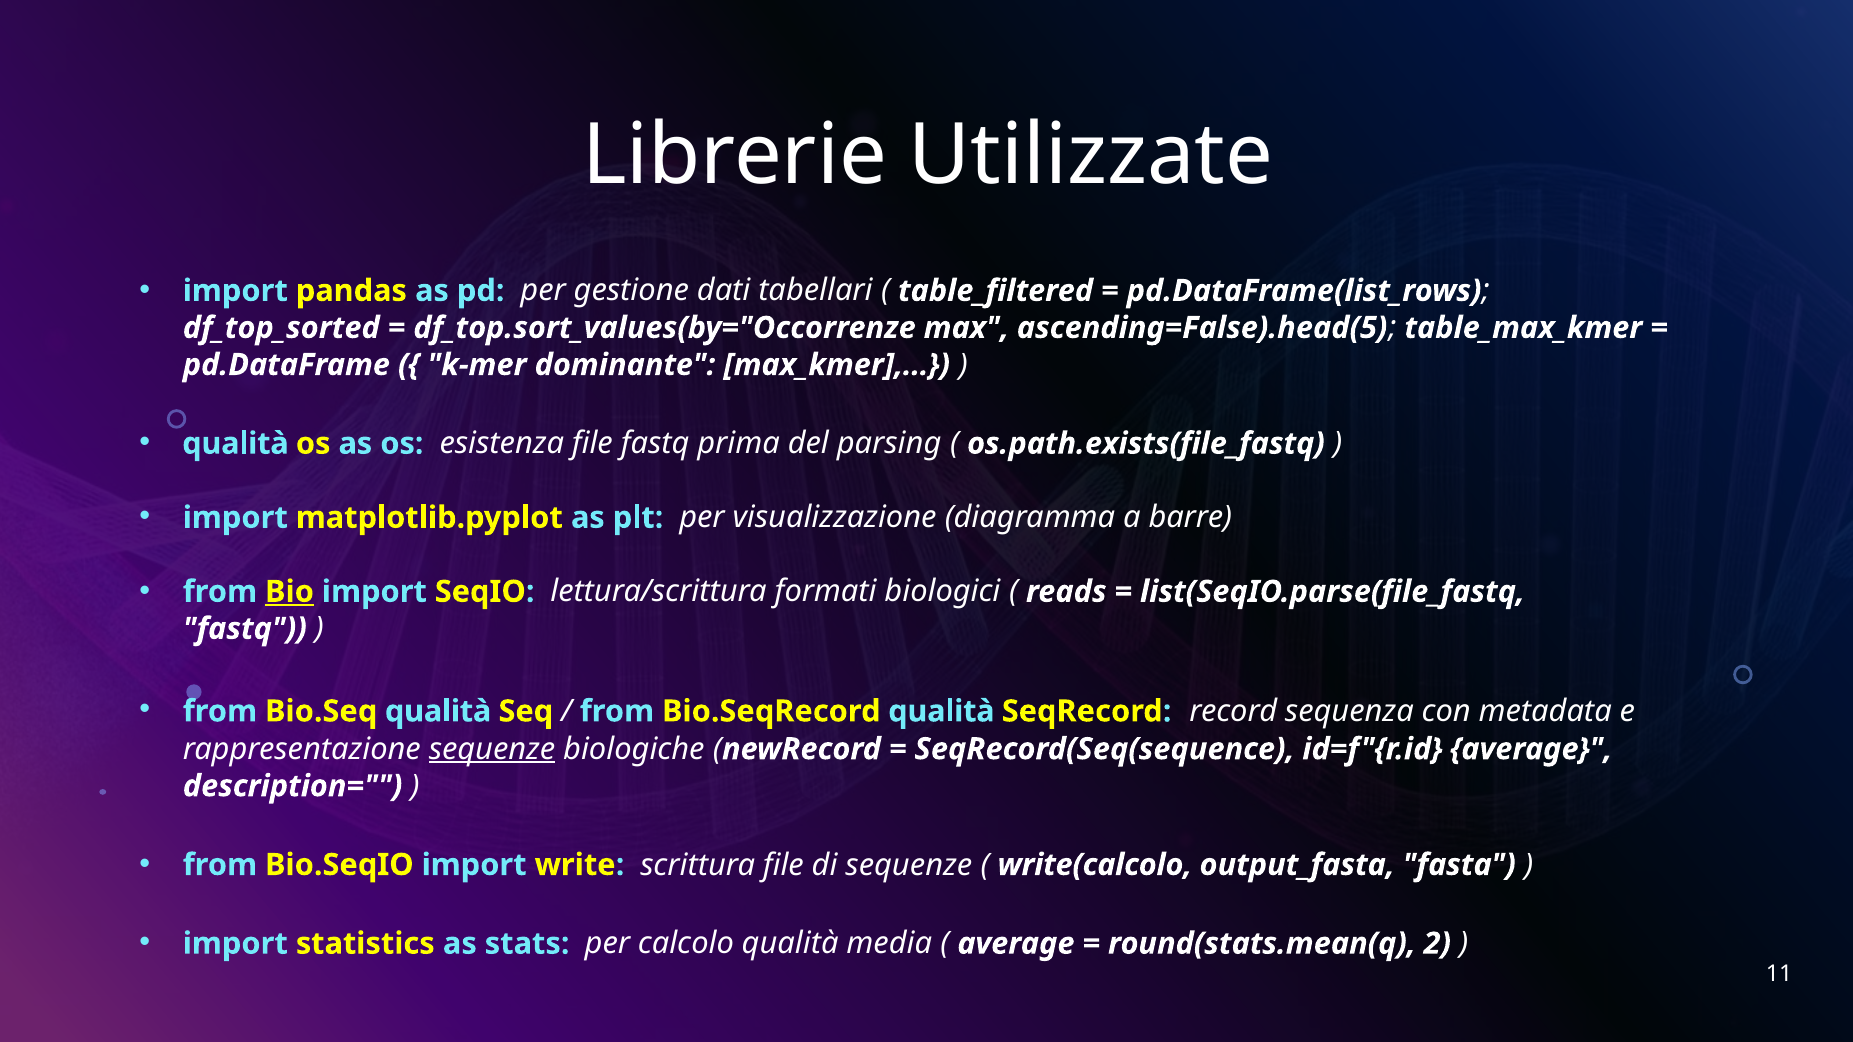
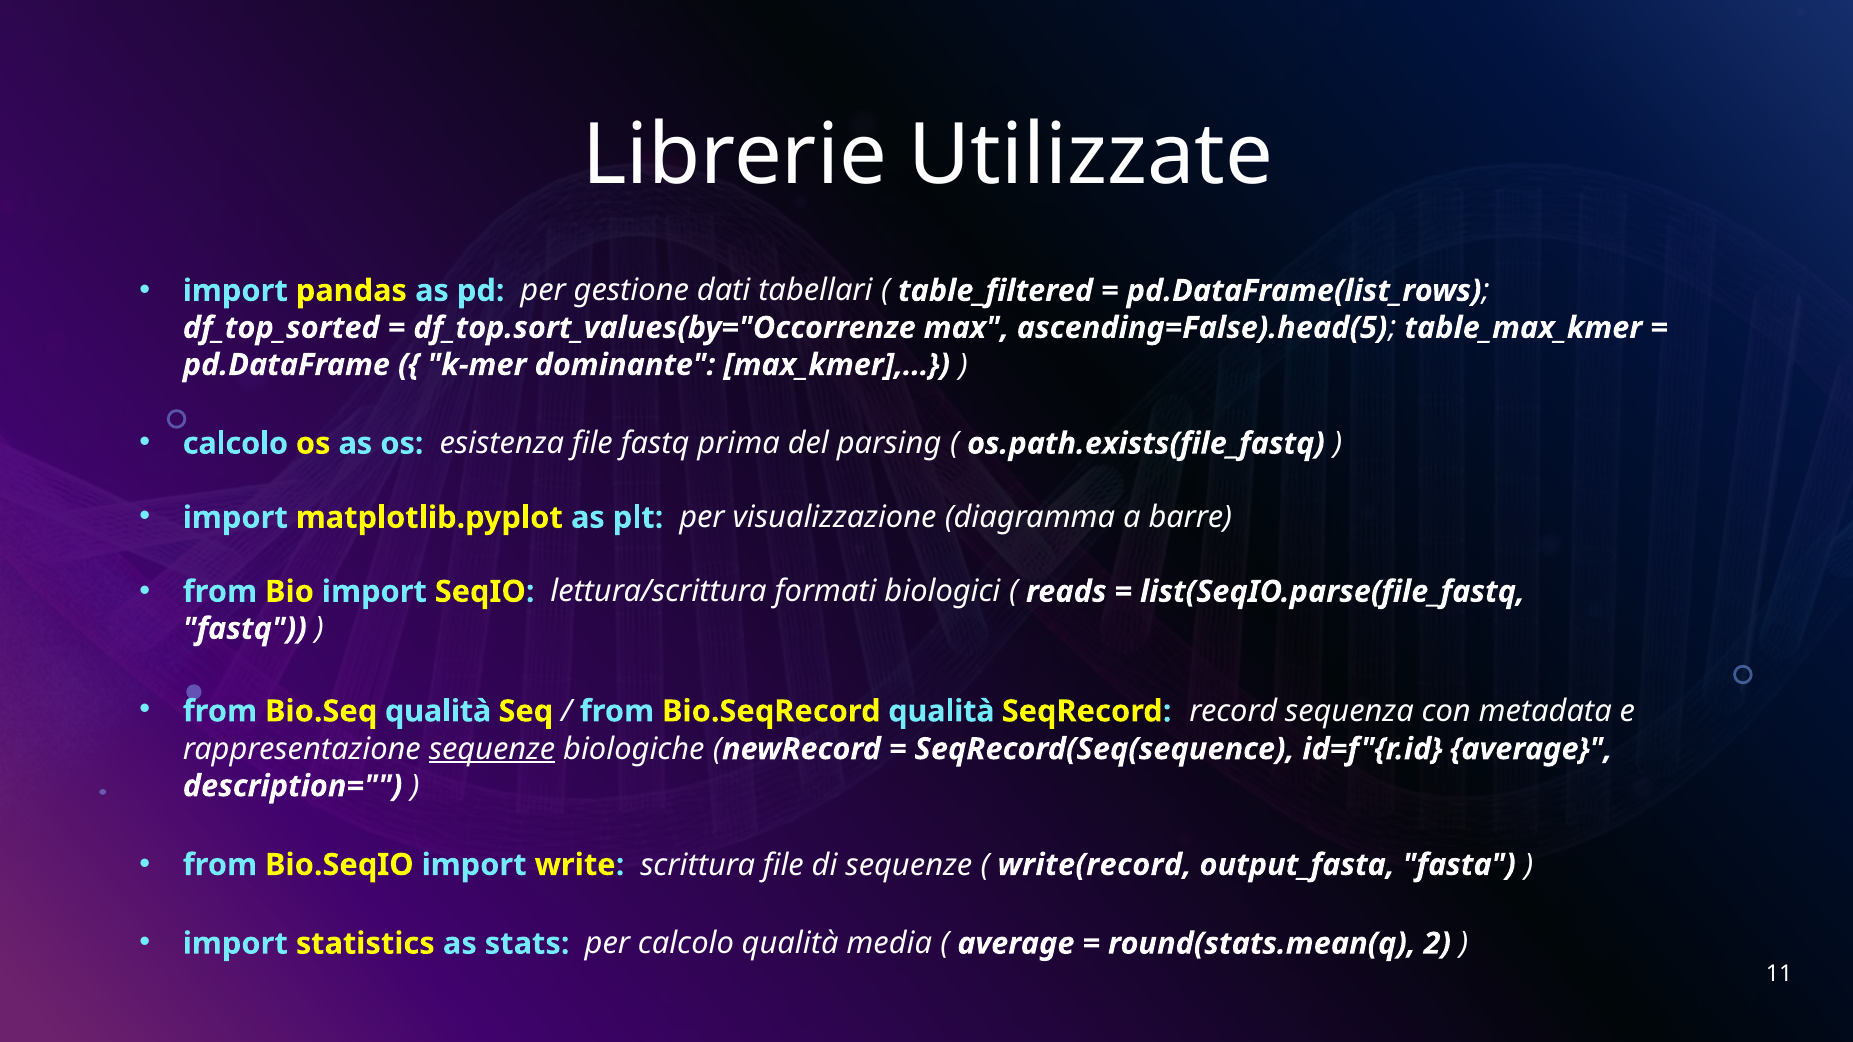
qualità at (235, 444): qualità -> calcolo
Bio underline: present -> none
write(calcolo: write(calcolo -> write(record
